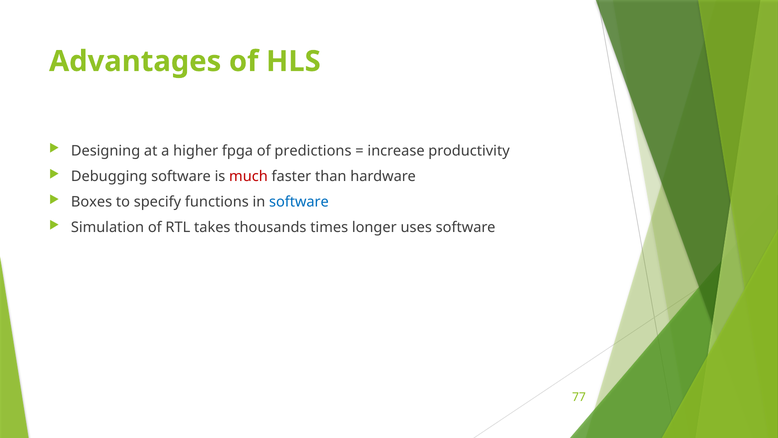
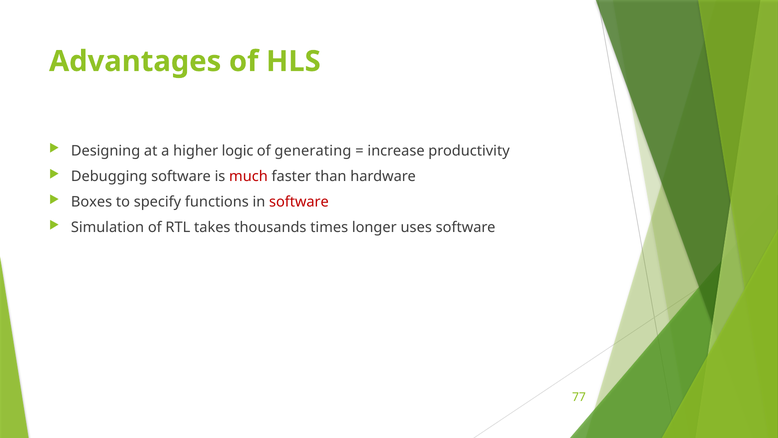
fpga: fpga -> logic
predictions: predictions -> generating
software at (299, 202) colour: blue -> red
